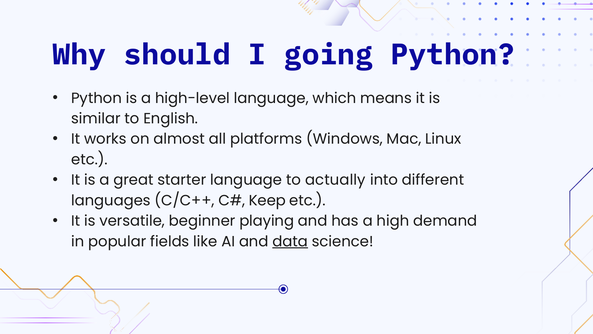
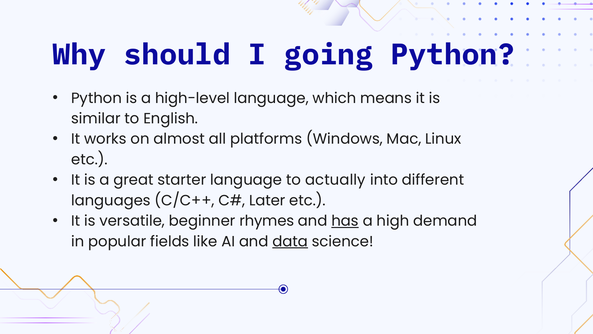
Keep: Keep -> Later
playing: playing -> rhymes
has underline: none -> present
